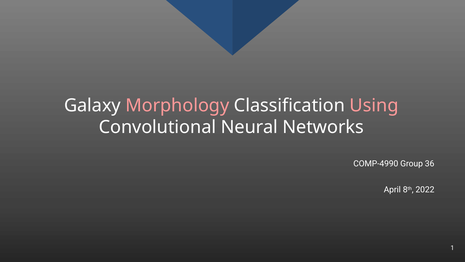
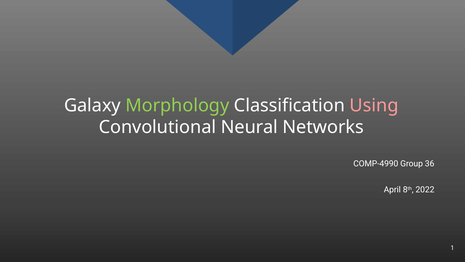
Morphology colour: pink -> light green
